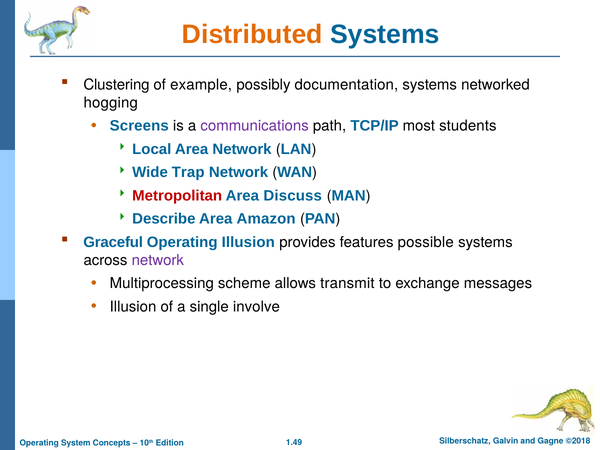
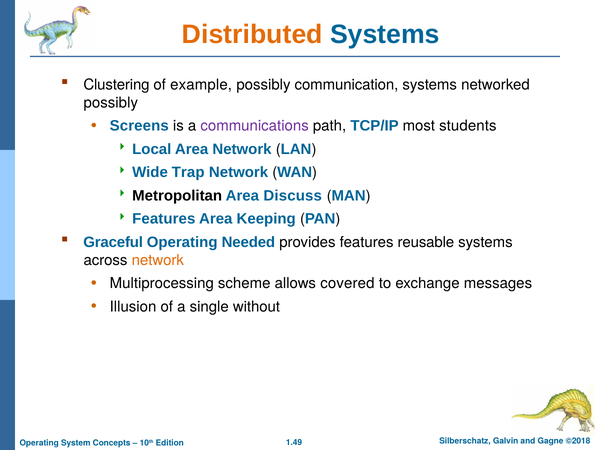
documentation: documentation -> communication
hogging at (111, 103): hogging -> possibly
Metropolitan colour: red -> black
Describe at (164, 219): Describe -> Features
Amazon: Amazon -> Keeping
Operating Illusion: Illusion -> Needed
possible: possible -> reusable
network at (158, 260) colour: purple -> orange
transmit: transmit -> covered
involve: involve -> without
